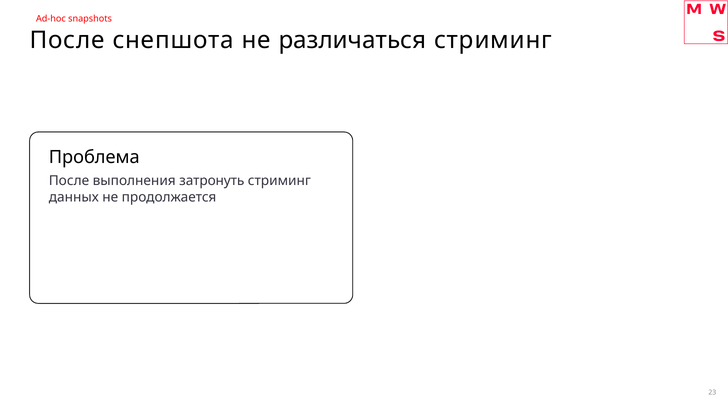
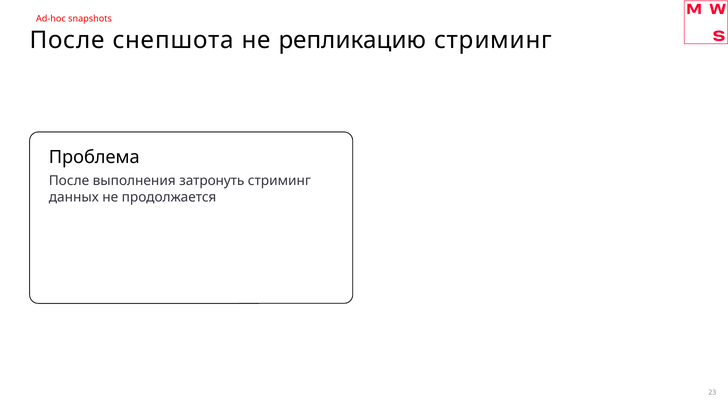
различаться: различаться -> репликацию
